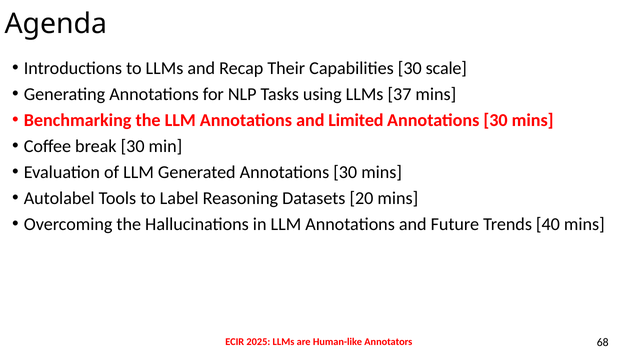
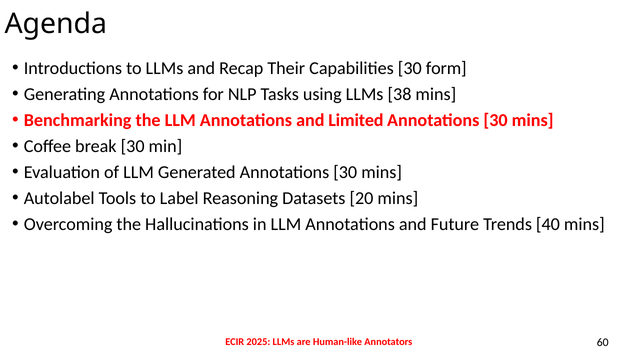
scale: scale -> form
37: 37 -> 38
68: 68 -> 60
